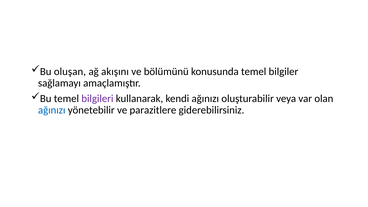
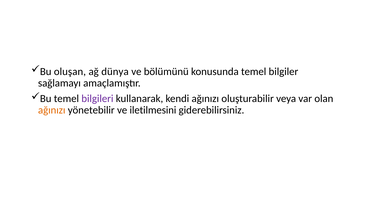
akışını: akışını -> dünya
ağınızı at (52, 110) colour: blue -> orange
parazitlere: parazitlere -> iletilmesini
